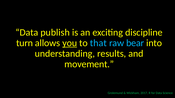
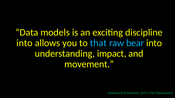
publish: publish -> models
turn at (25, 43): turn -> into
you underline: present -> none
results: results -> impact
